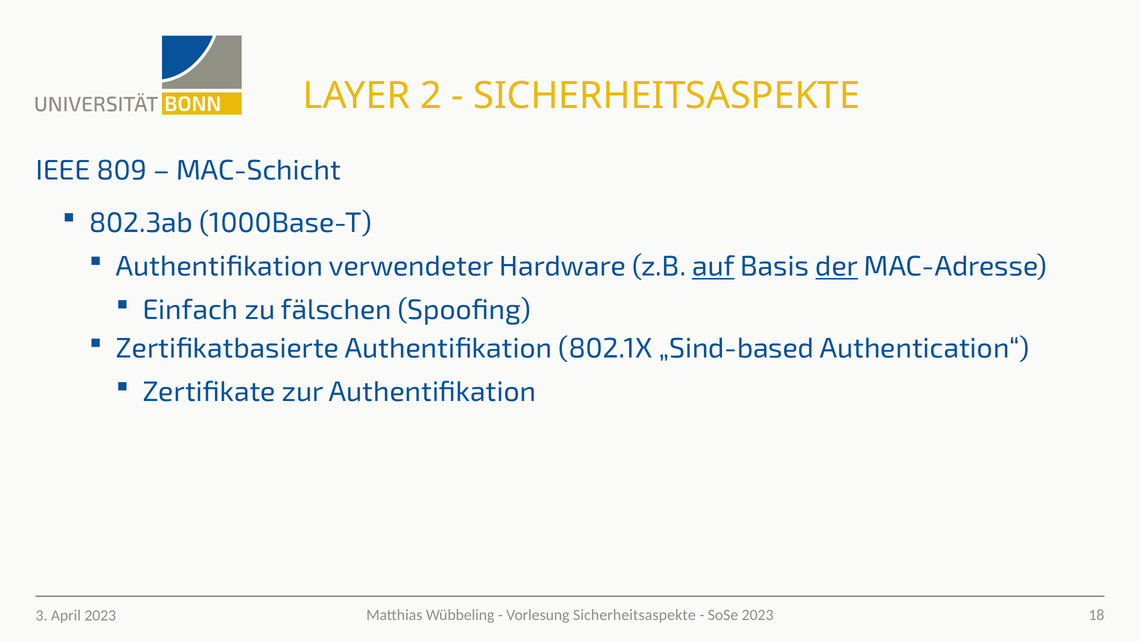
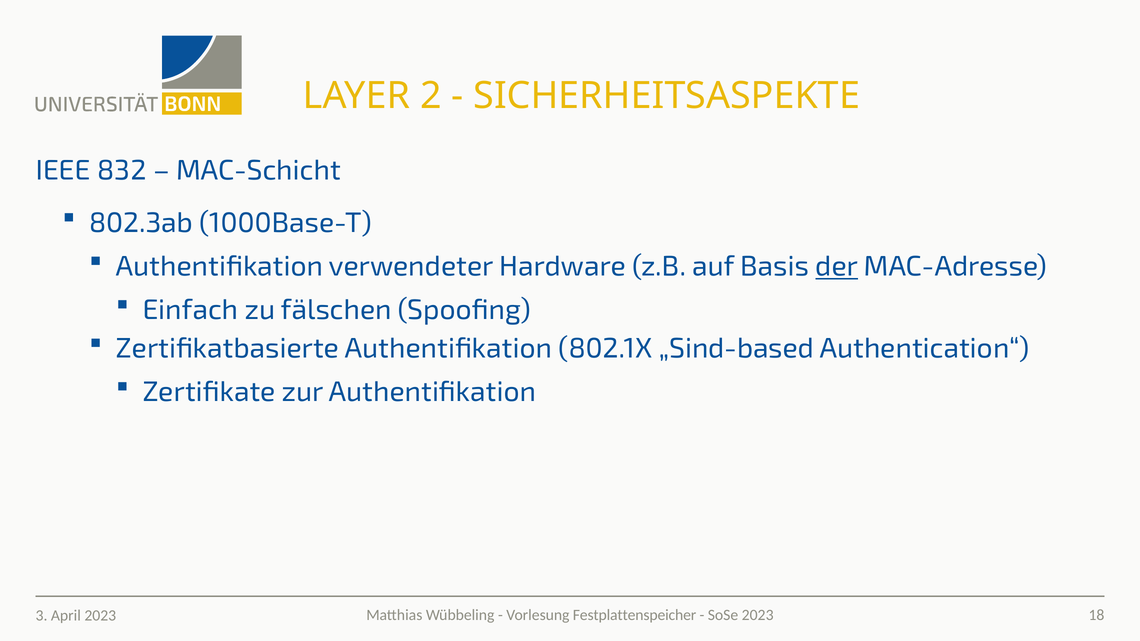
809: 809 -> 832
auf underline: present -> none
Vorlesung Sicherheitsaspekte: Sicherheitsaspekte -> Festplattenspeicher
